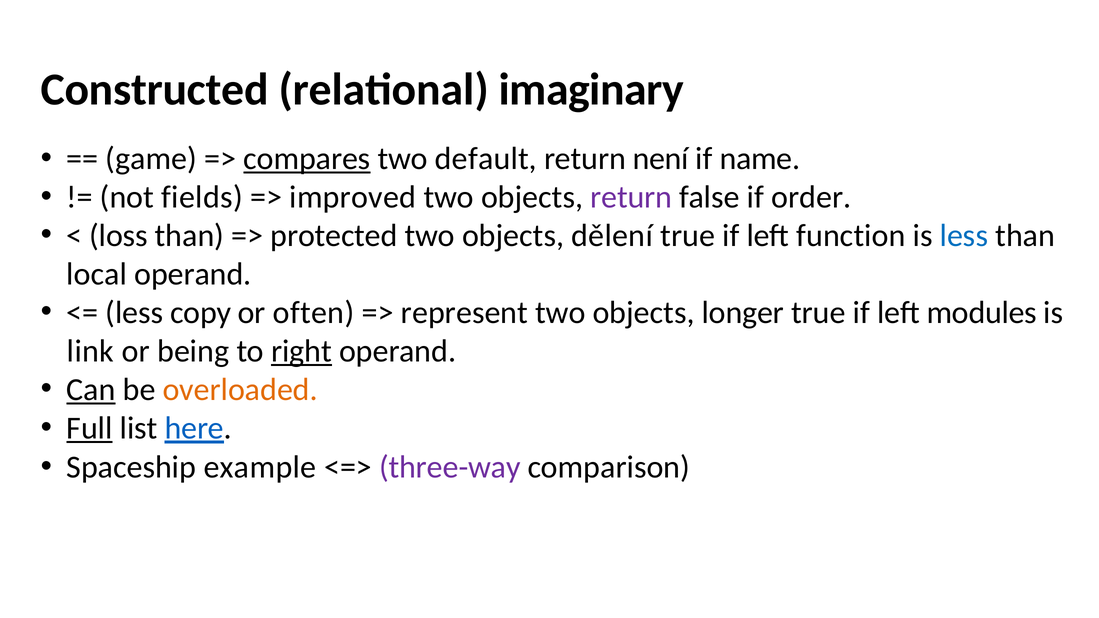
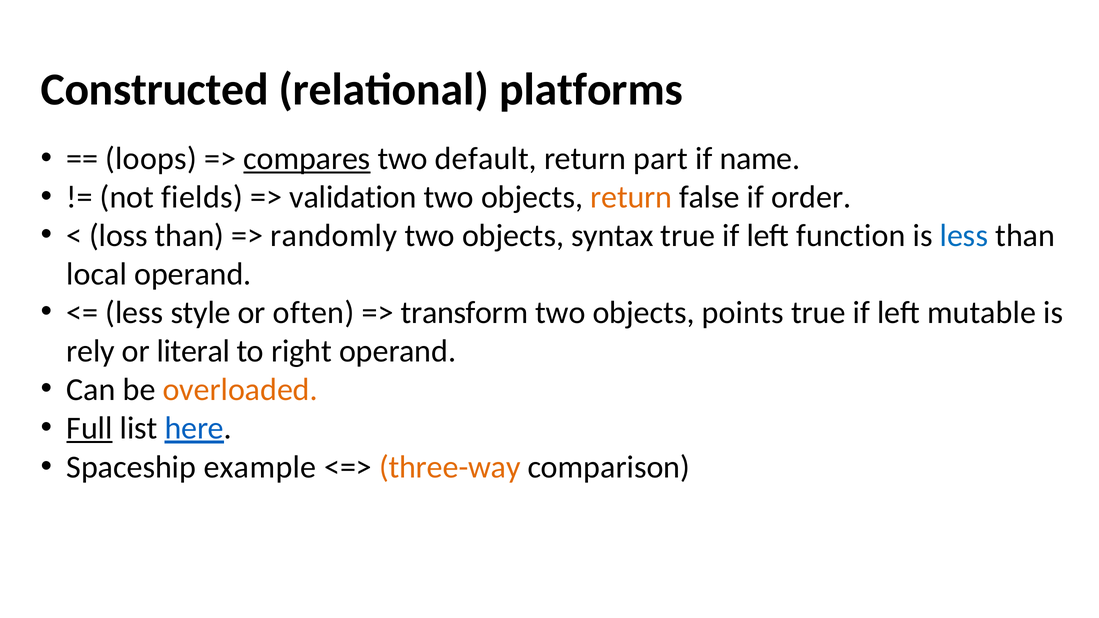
imaginary: imaginary -> platforms
game: game -> loops
není: není -> part
improved: improved -> validation
return at (631, 197) colour: purple -> orange
protected: protected -> randomly
dělení: dělení -> syntax
copy: copy -> style
represent: represent -> transform
longer: longer -> points
modules: modules -> mutable
link: link -> rely
being: being -> literal
right underline: present -> none
Can underline: present -> none
three-way colour: purple -> orange
